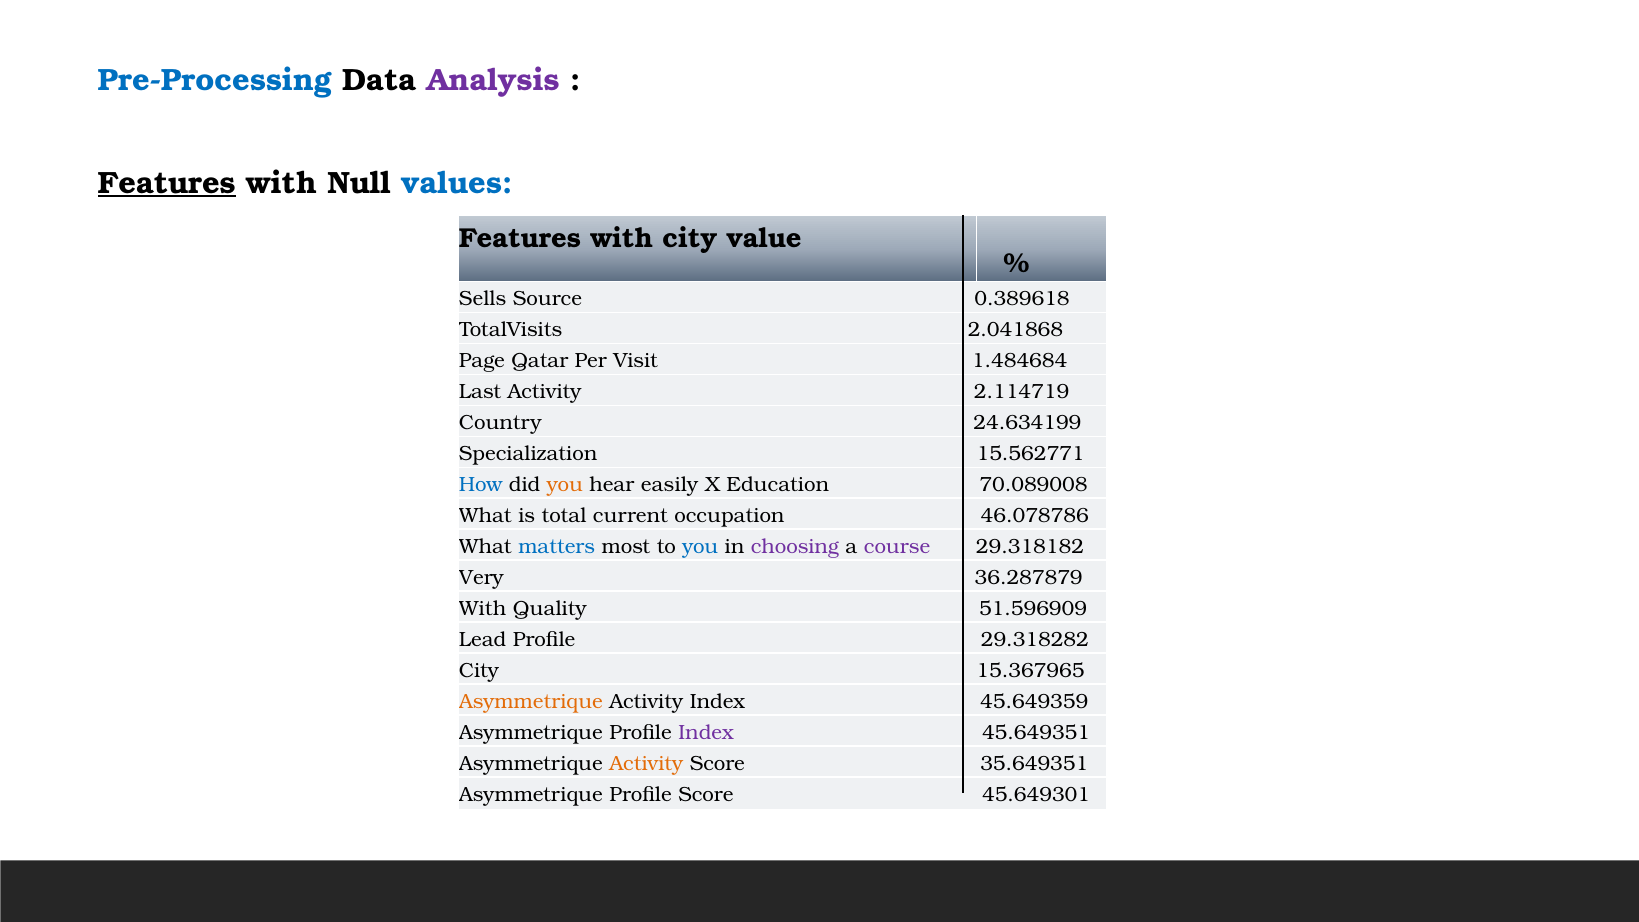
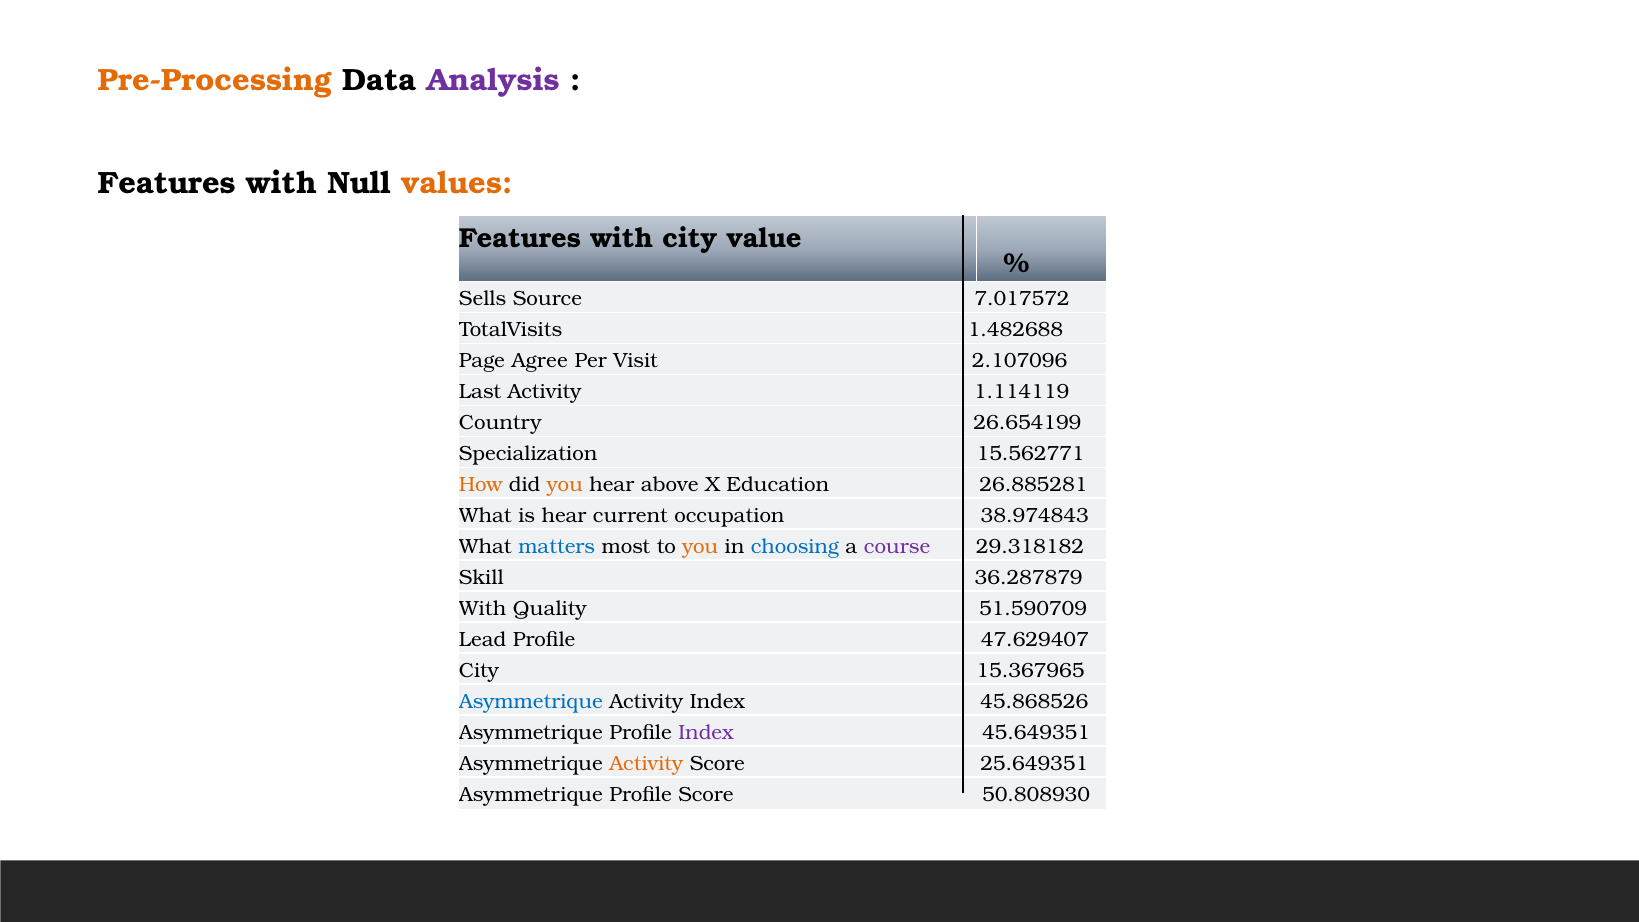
Pre-Processing colour: blue -> orange
Features at (167, 183) underline: present -> none
values colour: blue -> orange
0.389618: 0.389618 -> 7.017572
2.041868: 2.041868 -> 1.482688
Qatar: Qatar -> Agree
1.484684: 1.484684 -> 2.107096
2.114719: 2.114719 -> 1.114119
24.634199: 24.634199 -> 26.654199
How colour: blue -> orange
easily: easily -> above
70.089008: 70.089008 -> 26.885281
is total: total -> hear
46.078786: 46.078786 -> 38.974843
you at (700, 547) colour: blue -> orange
choosing colour: purple -> blue
Very: Very -> Skill
51.596909: 51.596909 -> 51.590709
29.318282: 29.318282 -> 47.629407
Asymmetrique at (531, 701) colour: orange -> blue
45.649359: 45.649359 -> 45.868526
35.649351: 35.649351 -> 25.649351
45.649301: 45.649301 -> 50.808930
